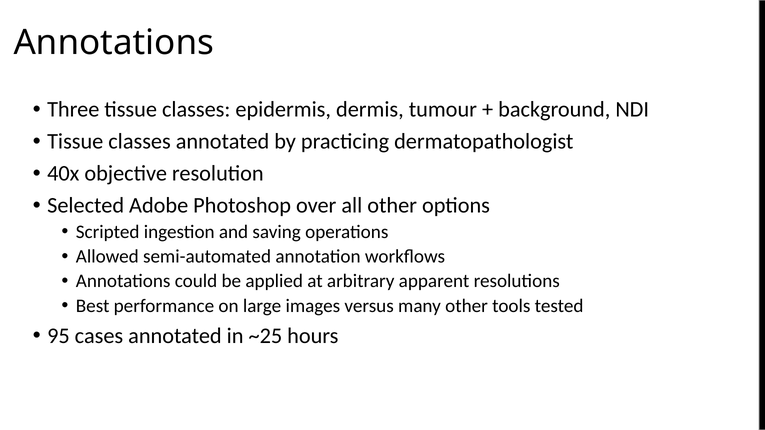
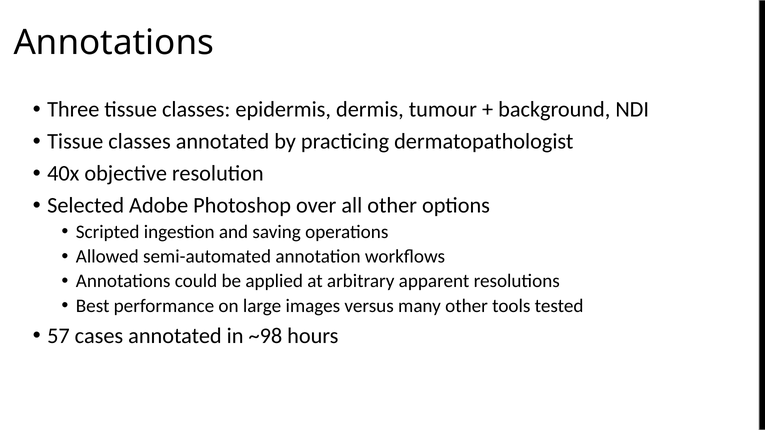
95: 95 -> 57
~25: ~25 -> ~98
